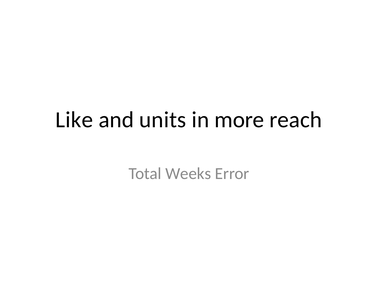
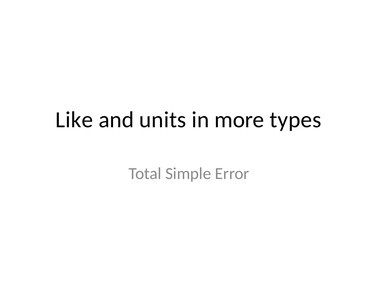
reach: reach -> types
Weeks: Weeks -> Simple
